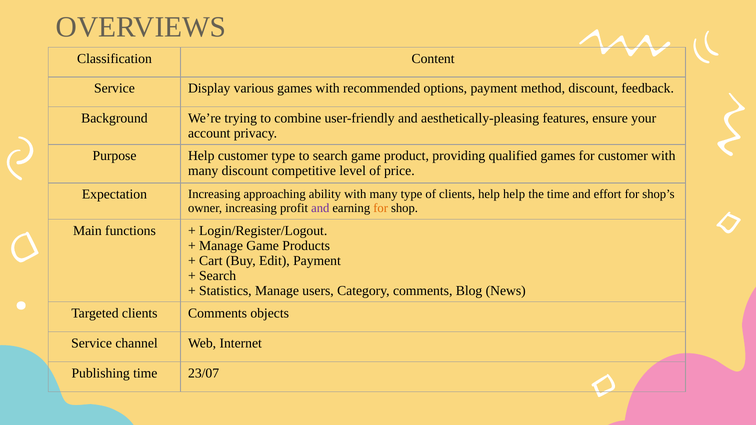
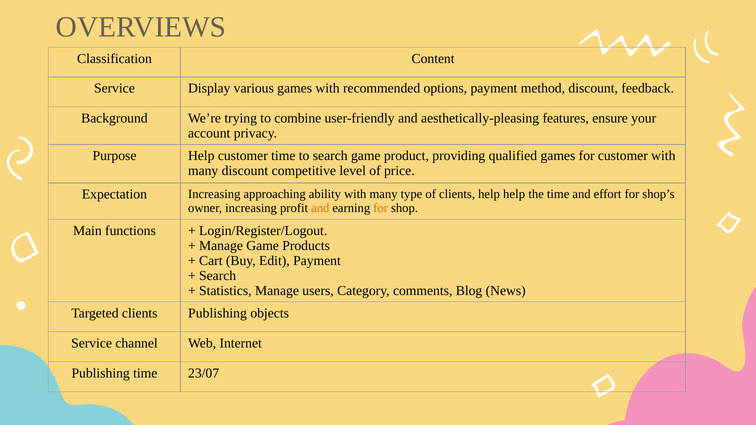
customer type: type -> time
and at (320, 208) colour: purple -> orange
clients Comments: Comments -> Publishing
